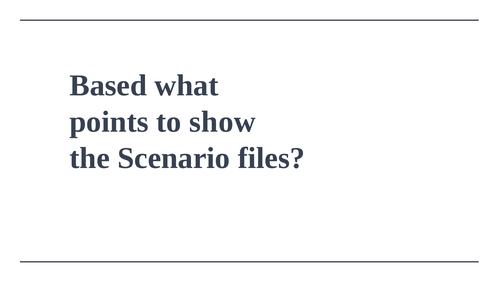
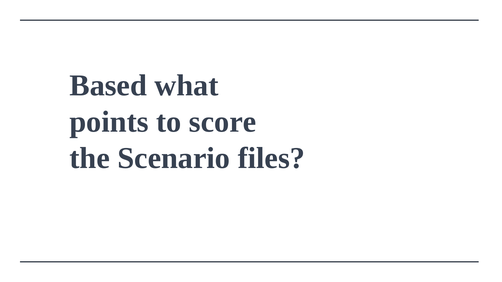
show: show -> score
